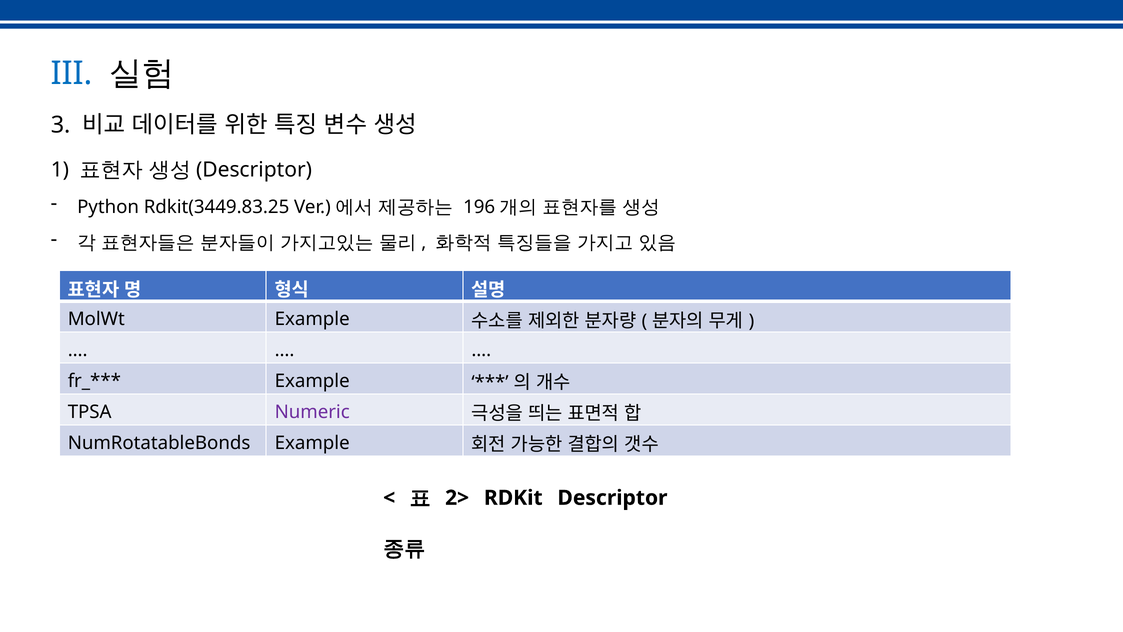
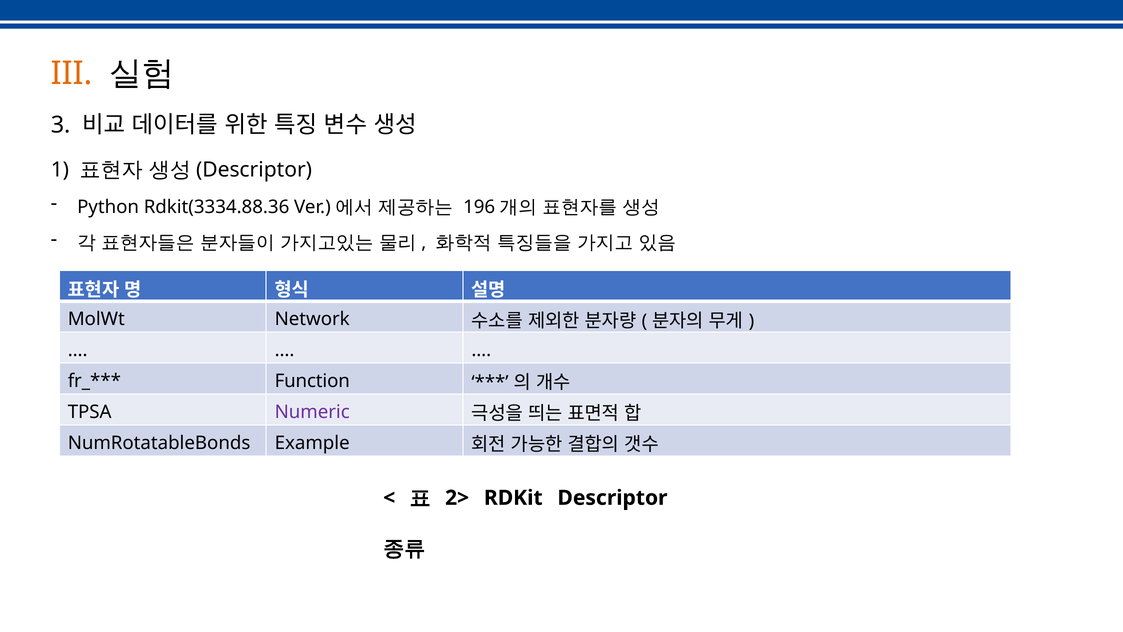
III colour: blue -> orange
Rdkit(3449.83.25: Rdkit(3449.83.25 -> Rdkit(3334.88.36
MolWt Example: Example -> Network
Example at (312, 381): Example -> Function
